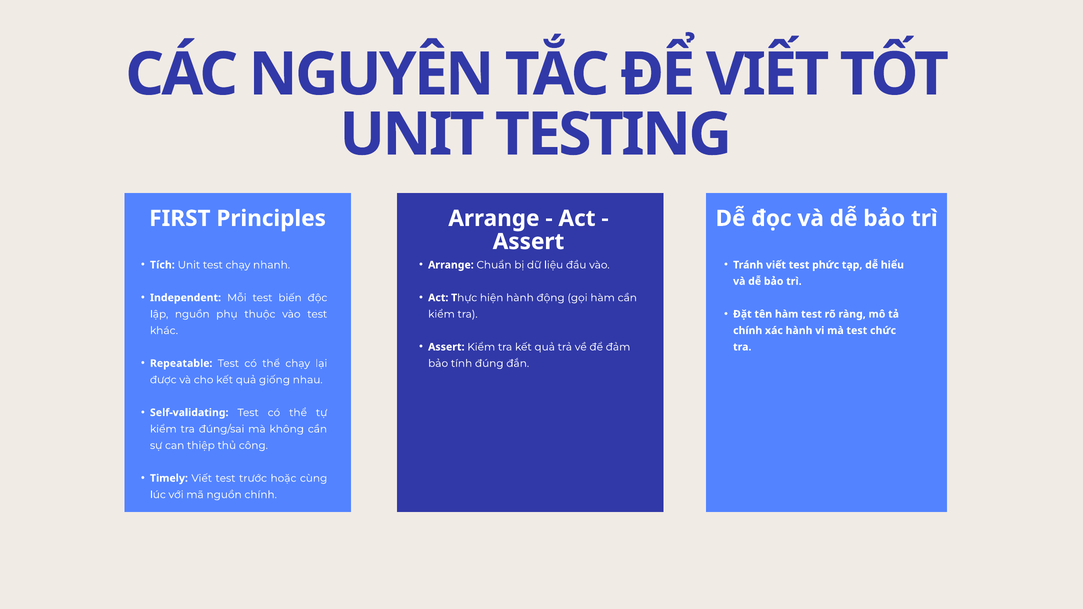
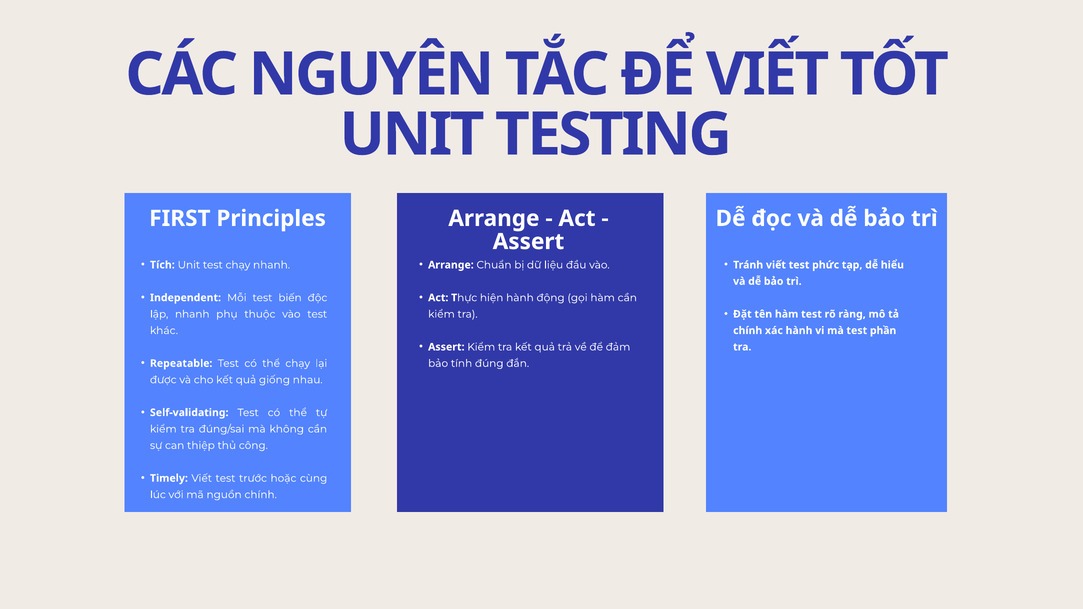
lập nguồn: nguồn -> nhanh
chức: chức -> phần
